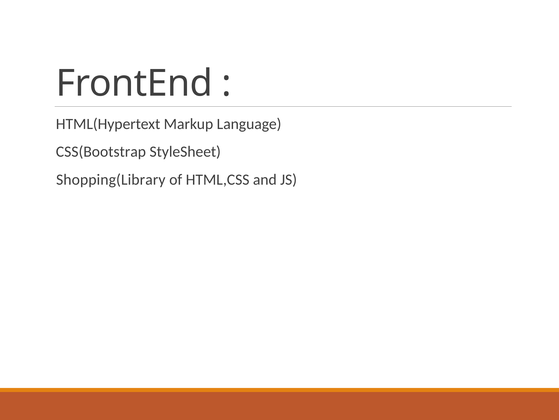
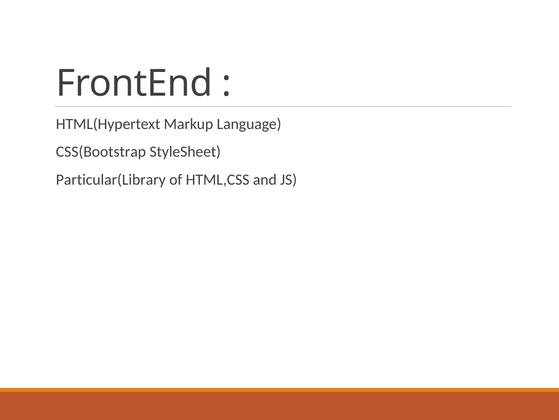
Shopping(Library: Shopping(Library -> Particular(Library
